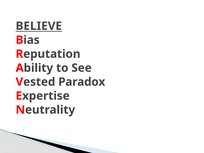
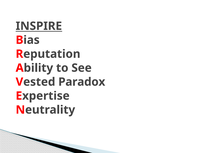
BELIEVE: BELIEVE -> INSPIRE
